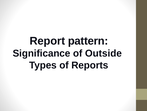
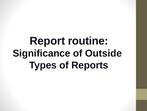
pattern: pattern -> routine
